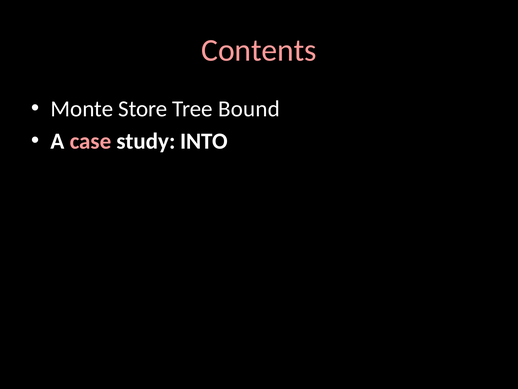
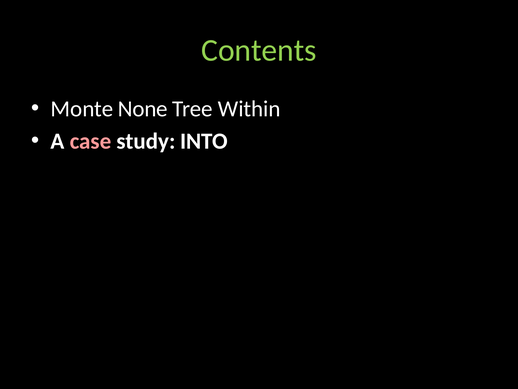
Contents colour: pink -> light green
Store: Store -> None
Bound: Bound -> Within
